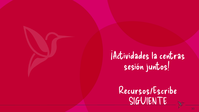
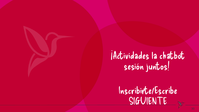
centras: centras -> chatbot
Recursos/Escribe: Recursos/Escribe -> Inscribirte/Escribe
